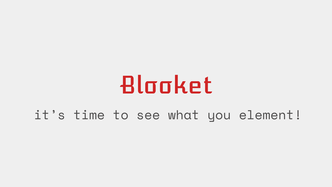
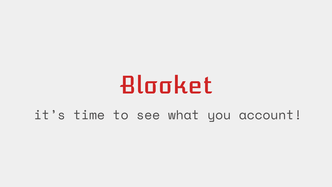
element: element -> account
